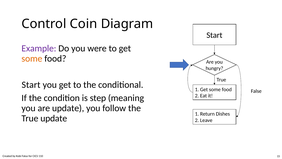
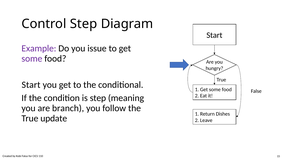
Control Coin: Coin -> Step
were: were -> issue
some at (32, 58) colour: orange -> purple
are update: update -> branch
